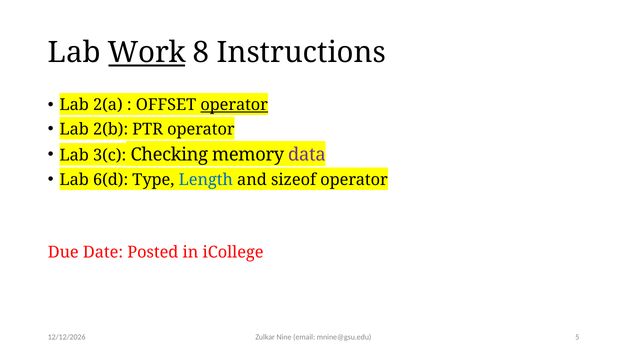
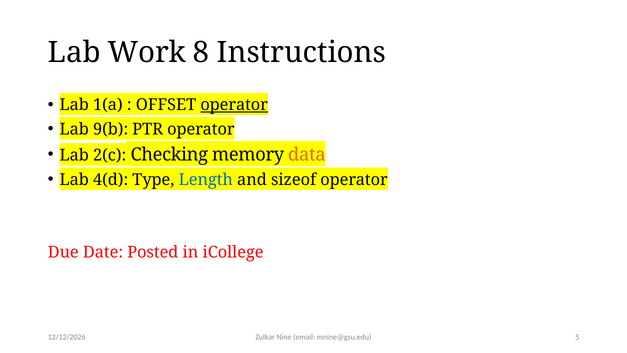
Work underline: present -> none
2(a: 2(a -> 1(a
2(b: 2(b -> 9(b
3(c: 3(c -> 2(c
data colour: purple -> orange
6(d: 6(d -> 4(d
